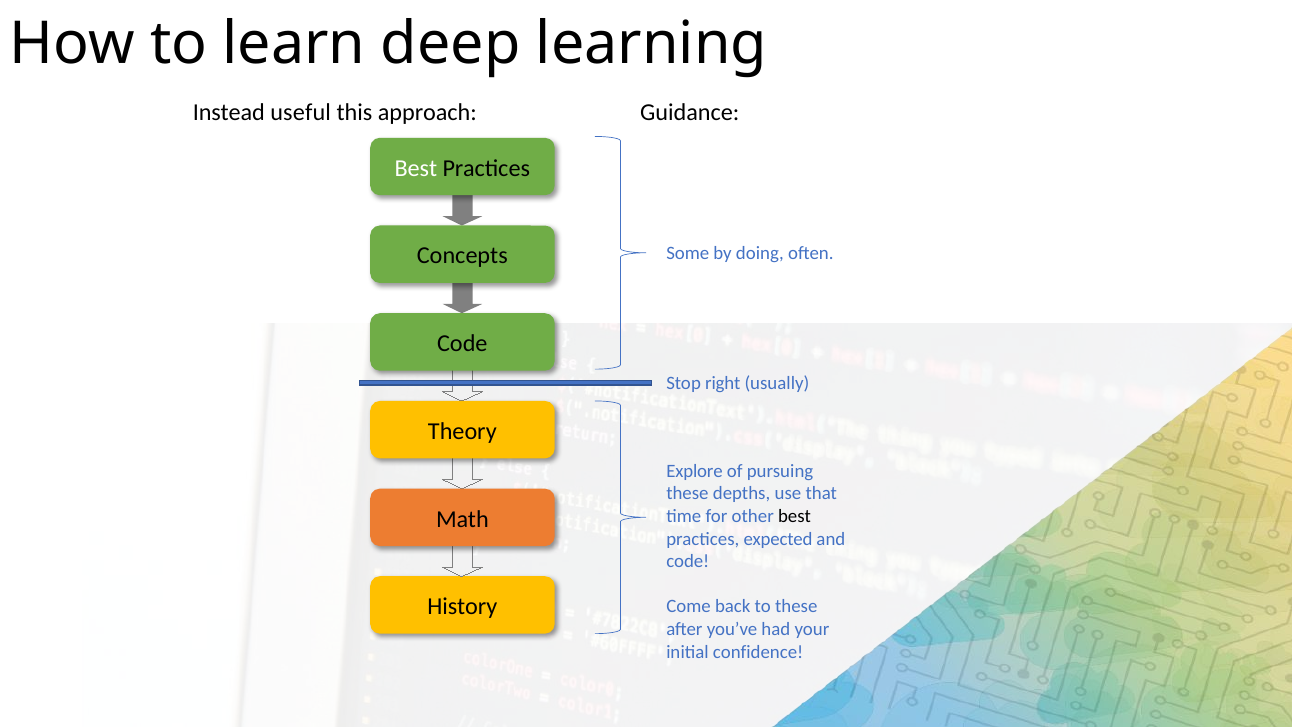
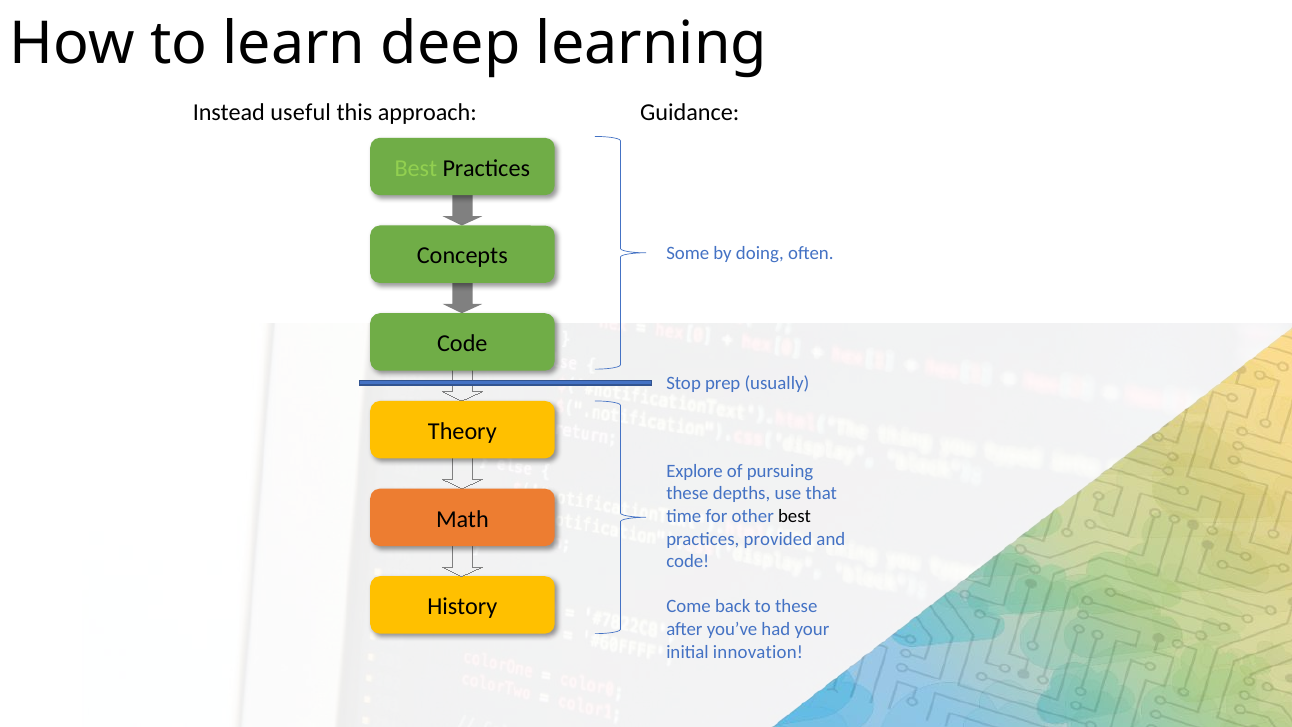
Best at (416, 168) colour: white -> light green
right: right -> prep
expected: expected -> provided
confidence: confidence -> innovation
